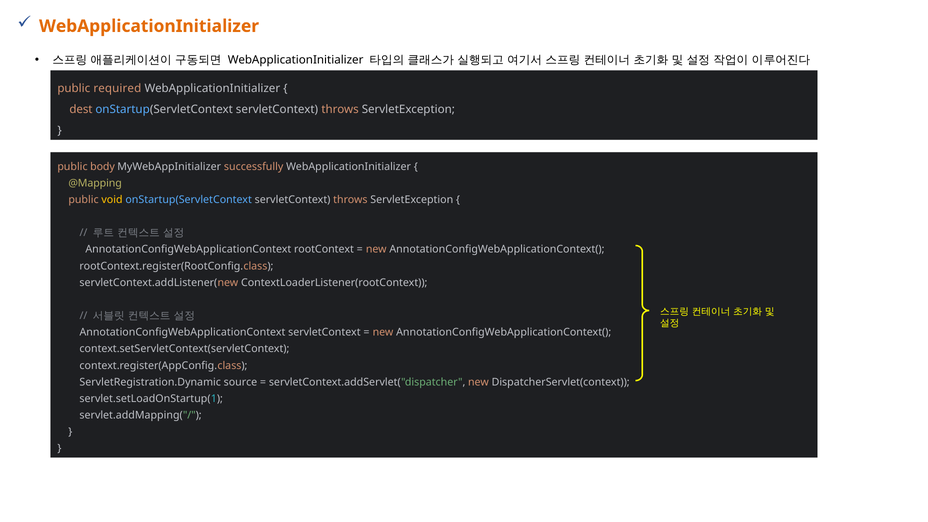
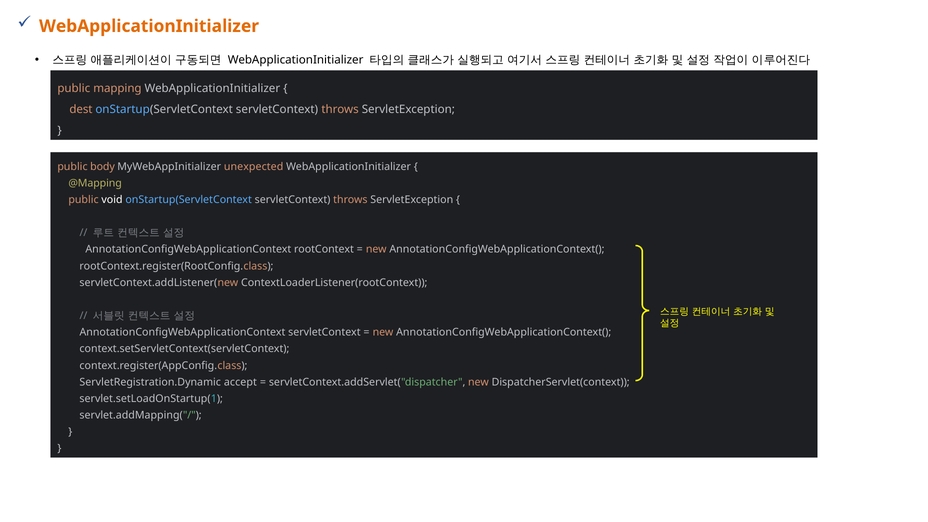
required: required -> mapping
successfully: successfully -> unexpected
void colour: yellow -> white
source: source -> accept
